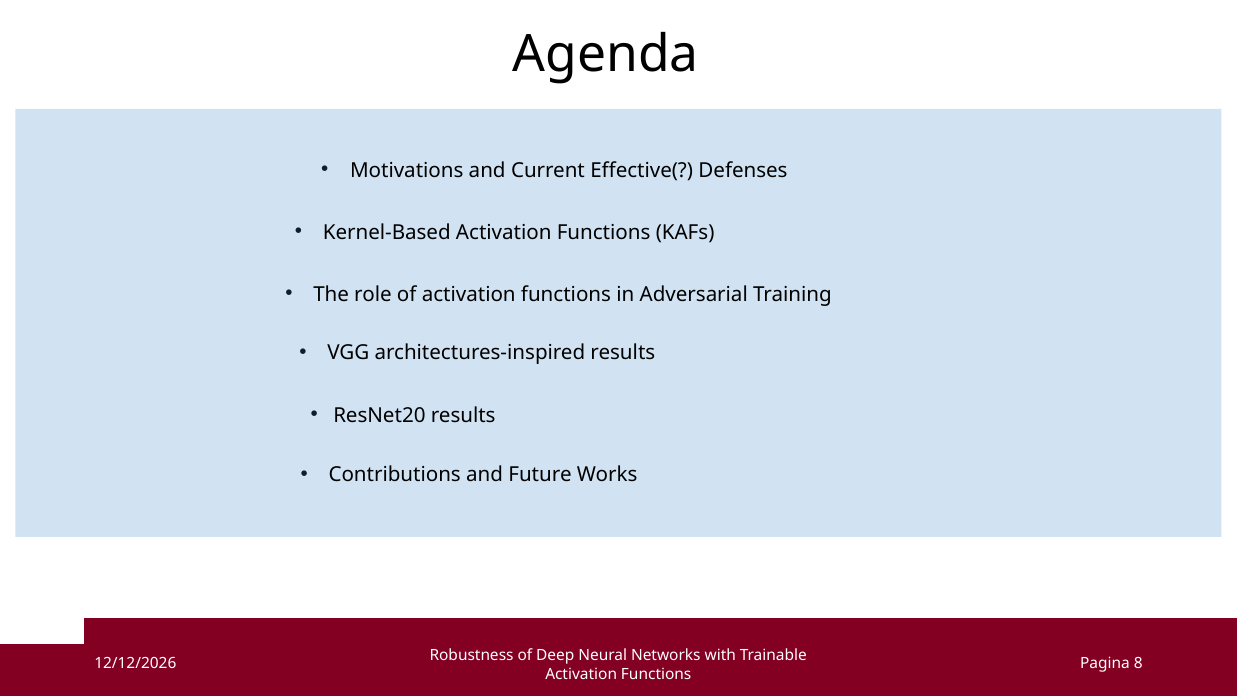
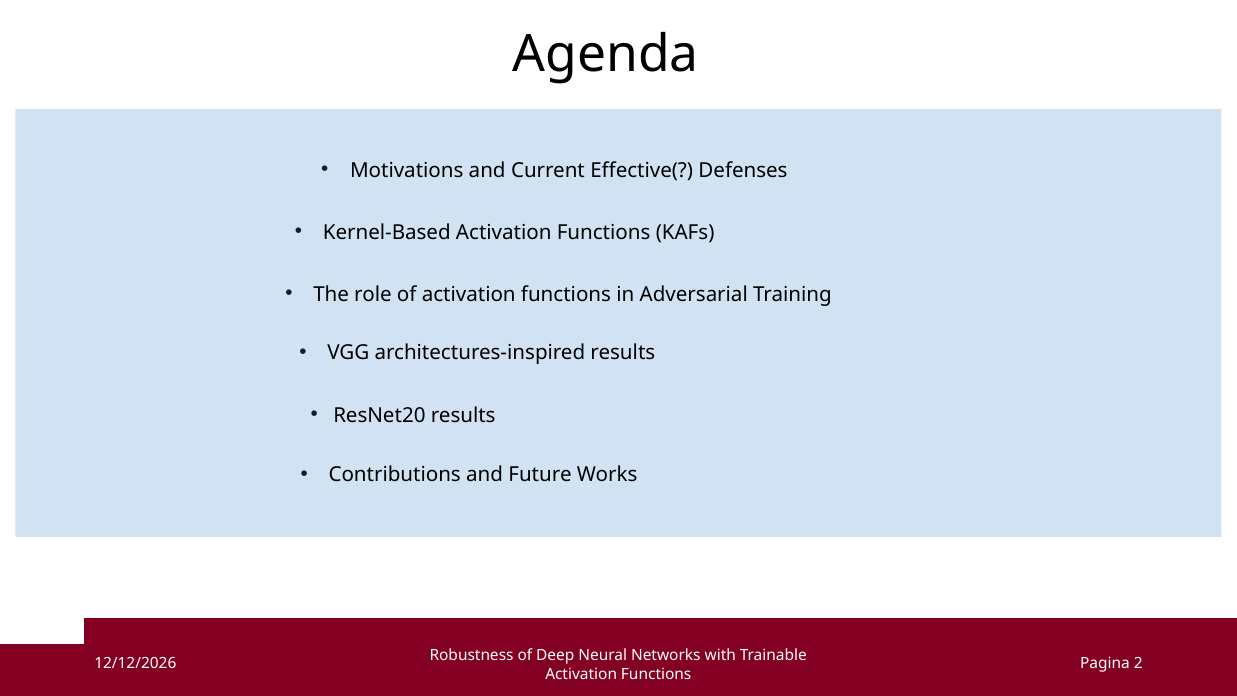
8: 8 -> 2
